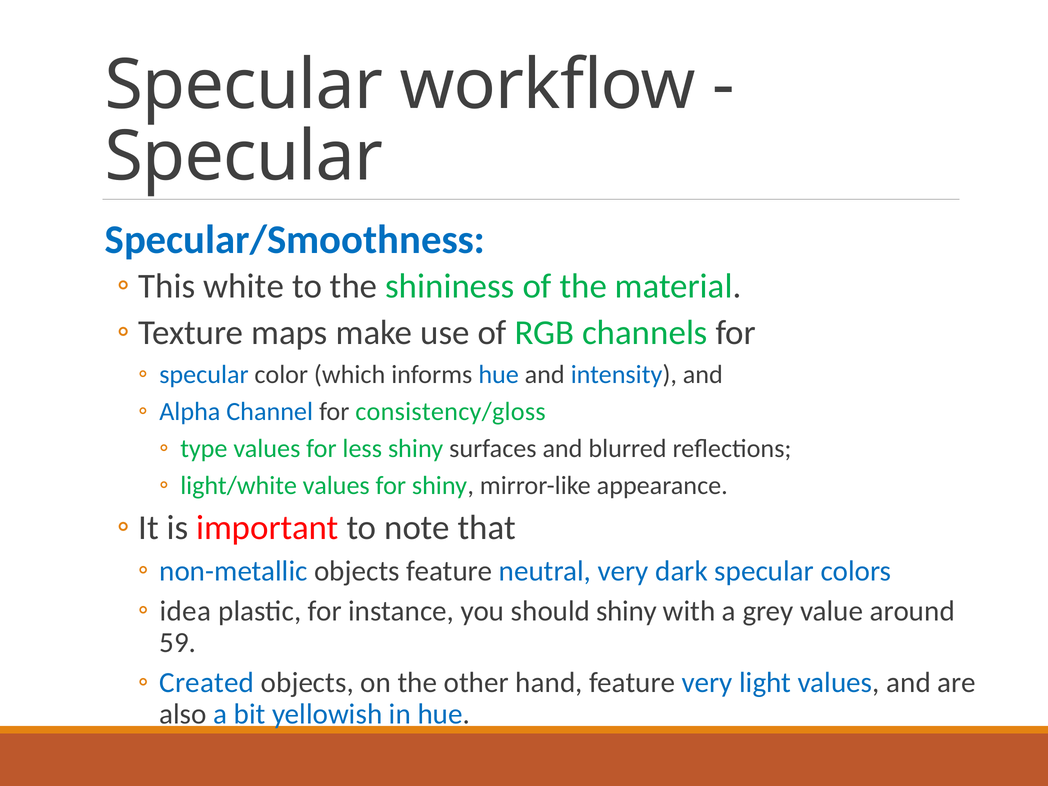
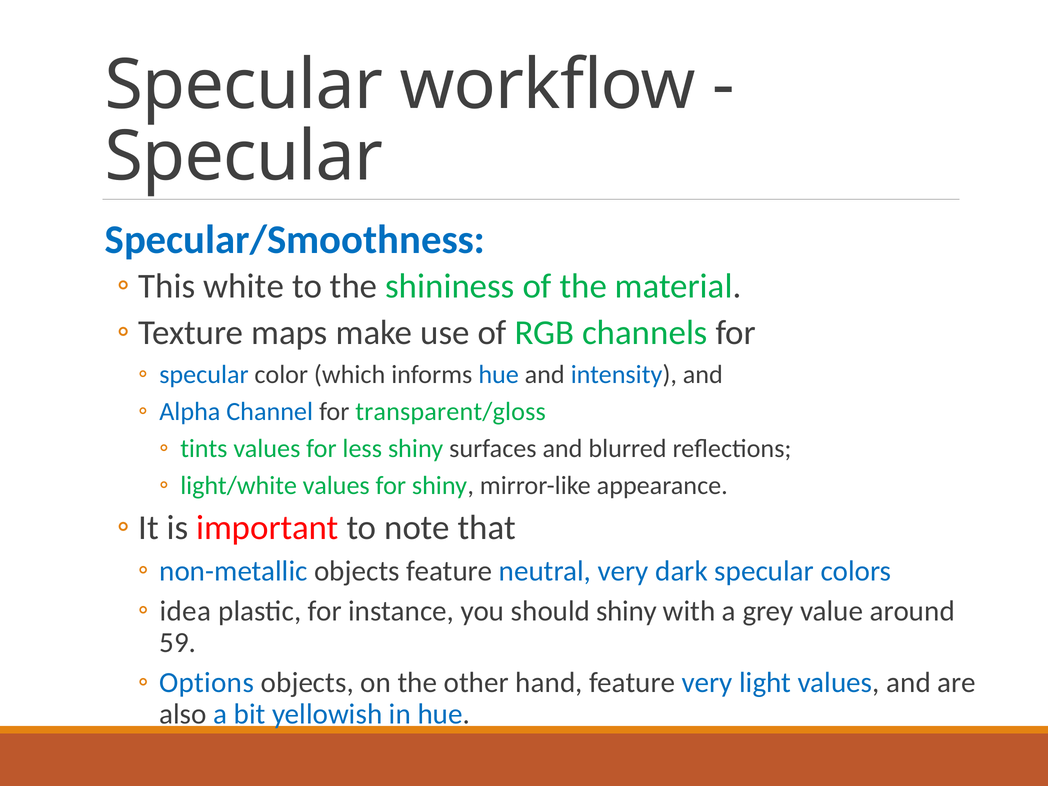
consistency/gloss: consistency/gloss -> transparent/gloss
type: type -> tints
Created: Created -> Options
